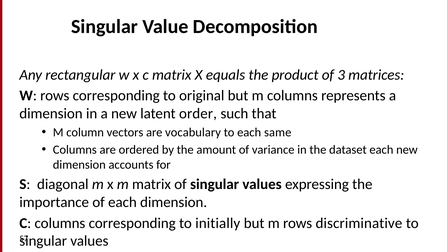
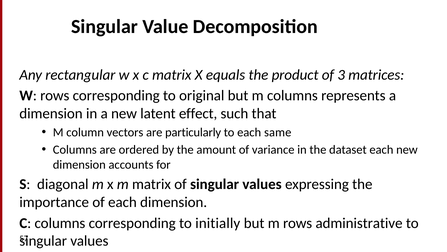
order: order -> effect
vocabulary: vocabulary -> particularly
discriminative: discriminative -> administrative
